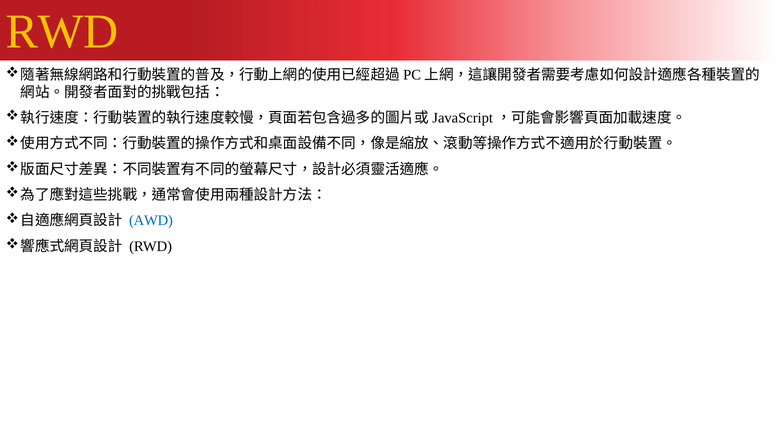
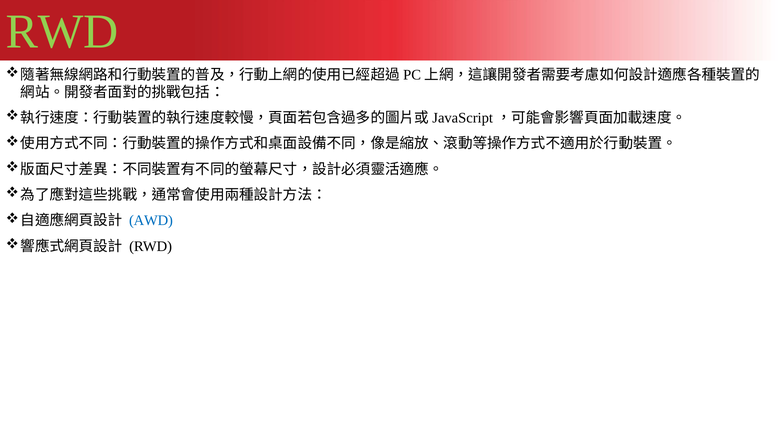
RWD at (62, 32) colour: yellow -> light green
